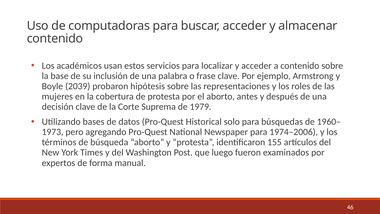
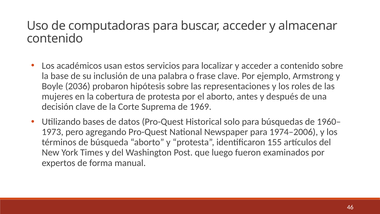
2039: 2039 -> 2036
1979: 1979 -> 1969
